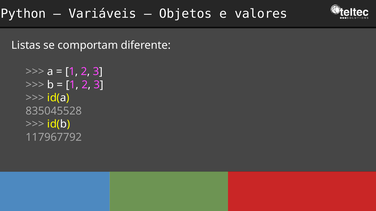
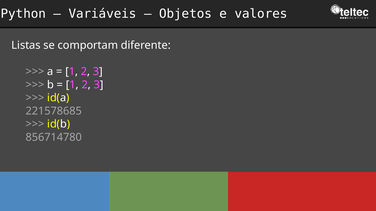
835045528: 835045528 -> 221578685
117967792: 117967792 -> 856714780
